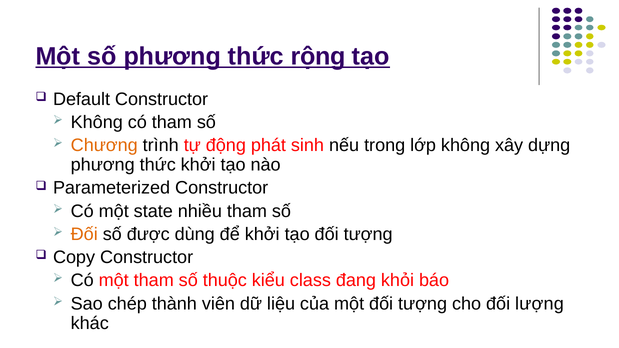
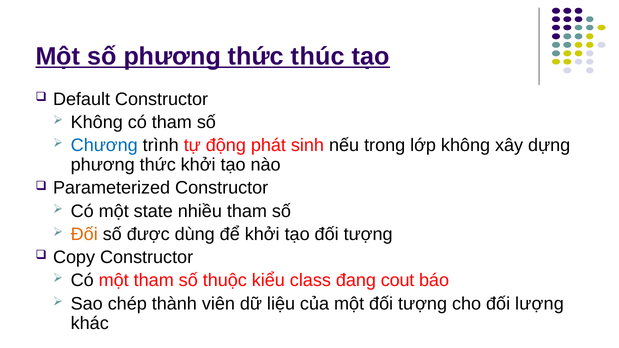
rộng: rộng -> thúc
Chương colour: orange -> blue
khỏi: khỏi -> cout
